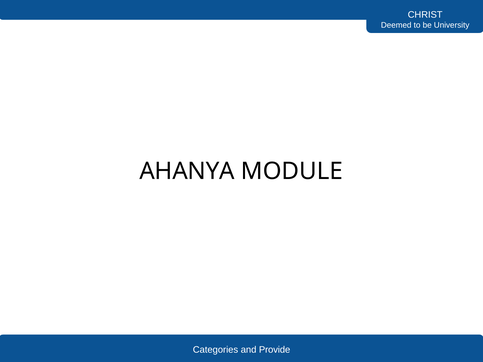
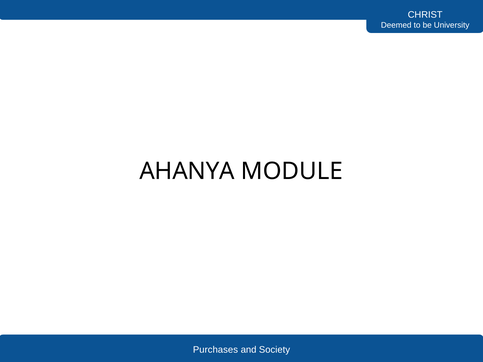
Categories: Categories -> Purchases
Provide: Provide -> Society
